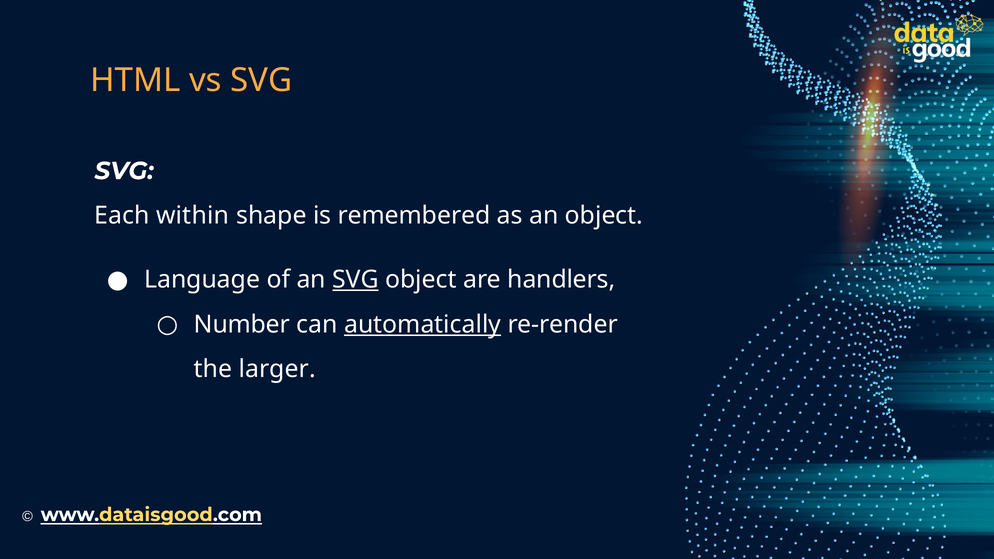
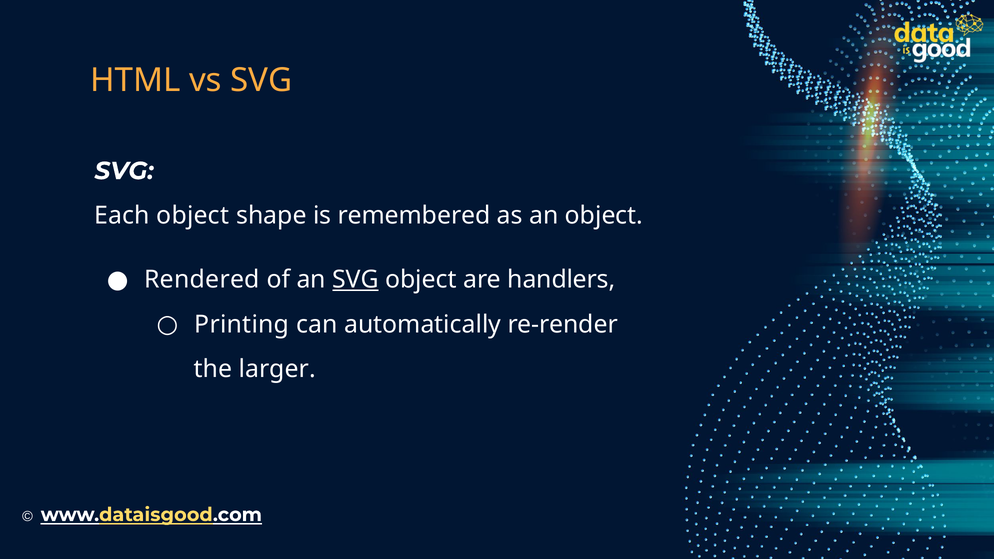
Each within: within -> object
Language: Language -> Rendered
Number: Number -> Printing
automatically underline: present -> none
